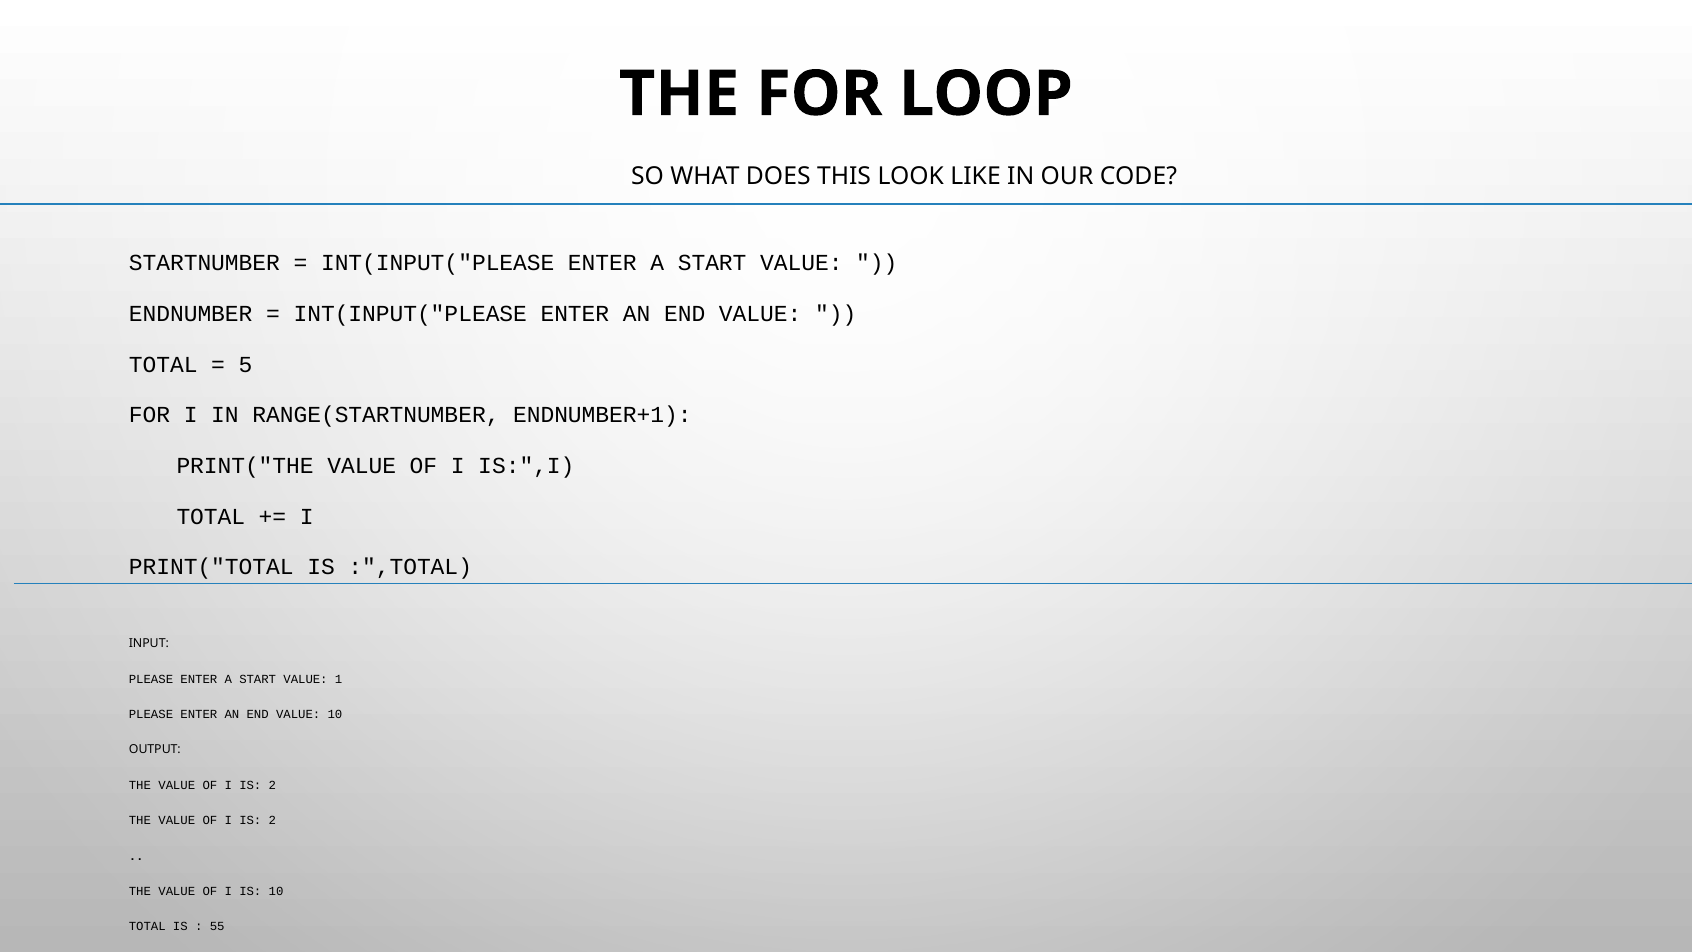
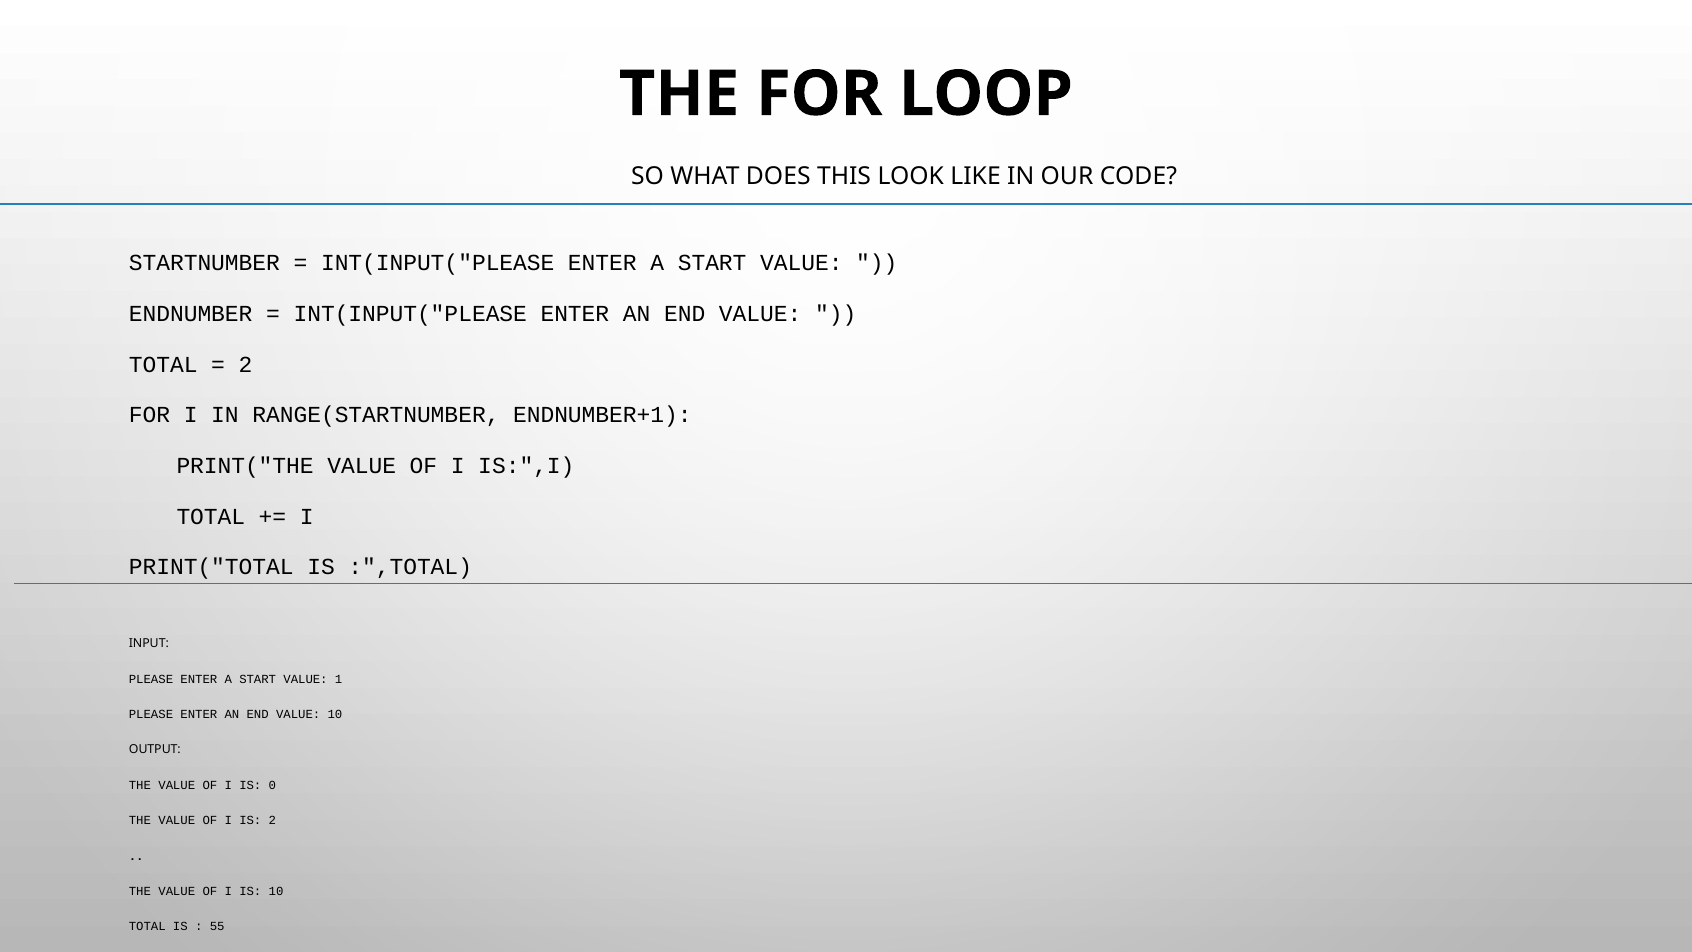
5 at (246, 365): 5 -> 2
2 at (272, 785): 2 -> 0
